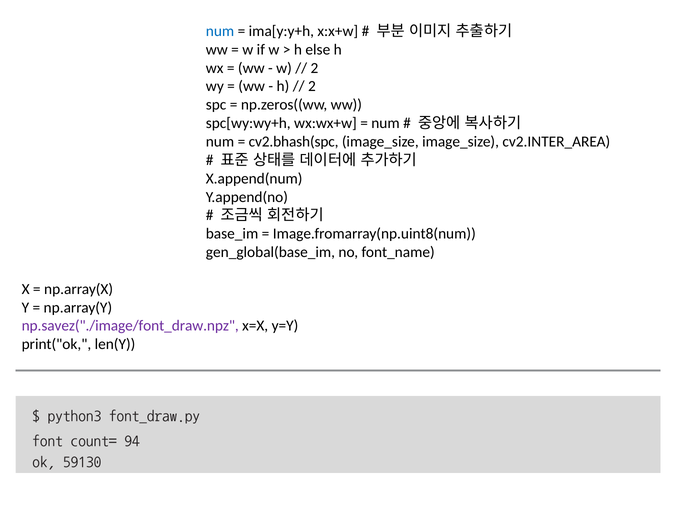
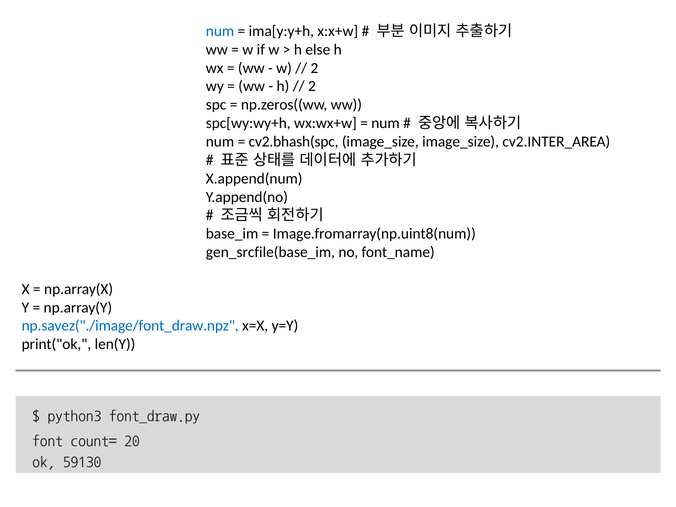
gen_global(base_im: gen_global(base_im -> gen_srcfile(base_im
np.savez("./image/font_draw.npz colour: purple -> blue
94: 94 -> 20
